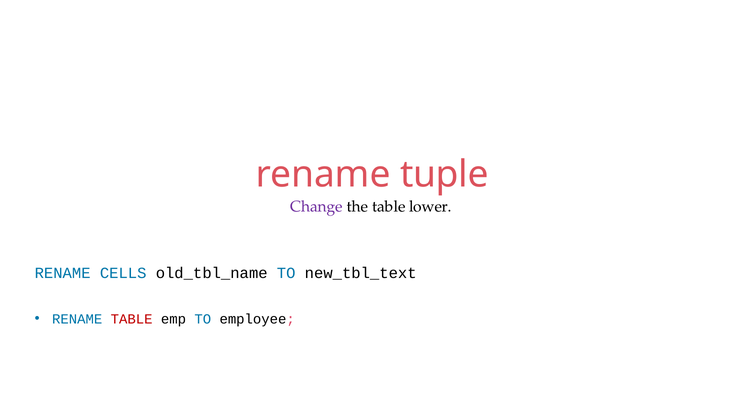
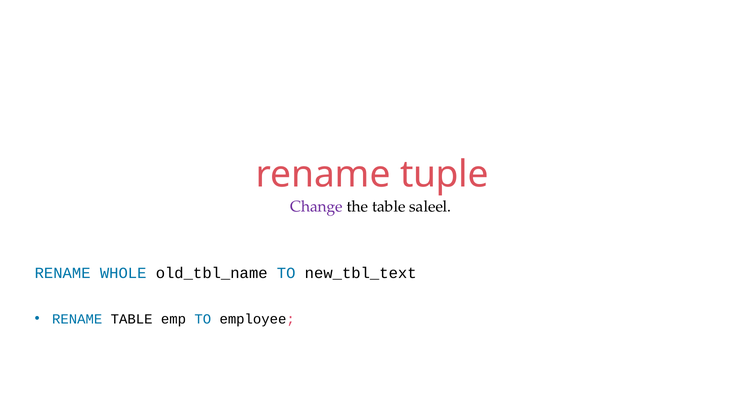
lower: lower -> saleel
CELLS: CELLS -> WHOLE
TABLE at (132, 319) colour: red -> black
